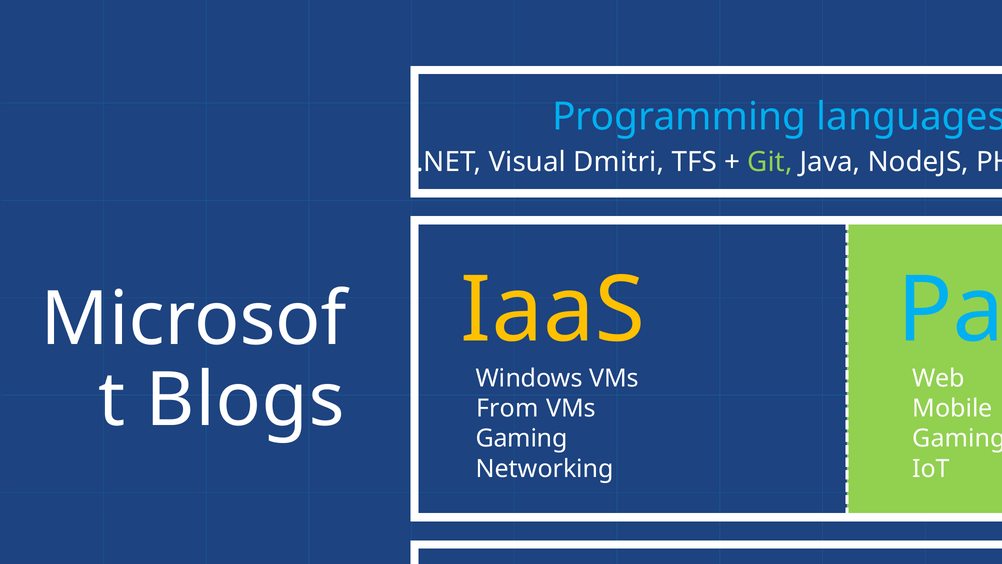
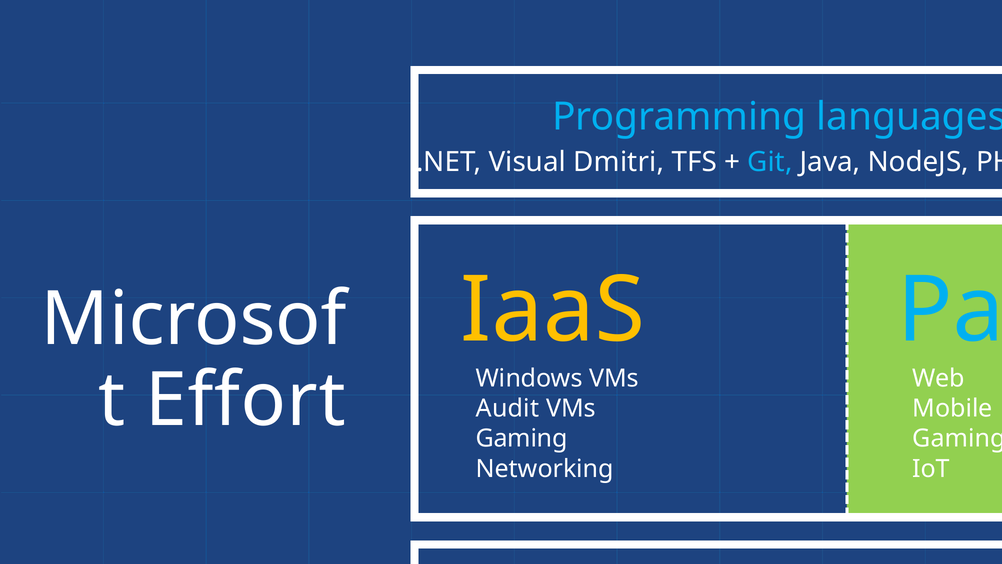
Git colour: light green -> light blue
Blogs: Blogs -> Effort
From: From -> Audit
